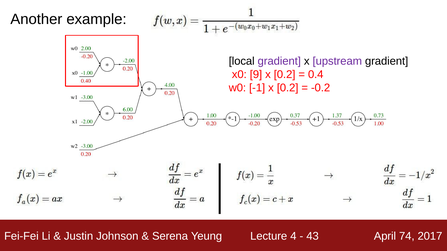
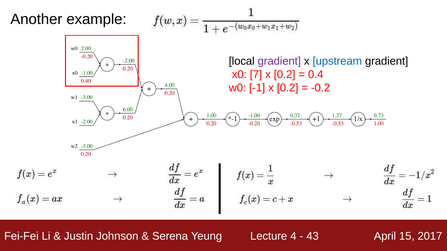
upstream colour: purple -> blue
9: 9 -> 7
74: 74 -> 15
